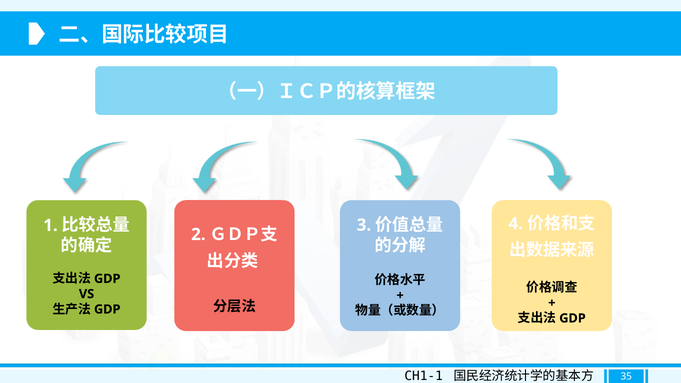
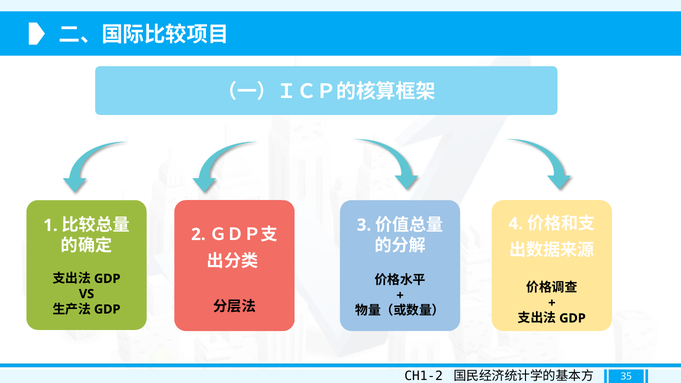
CH1-1: CH1-1 -> CH1-2
